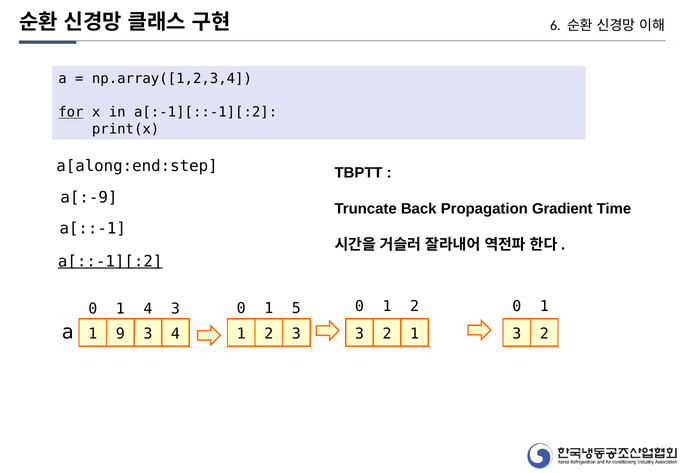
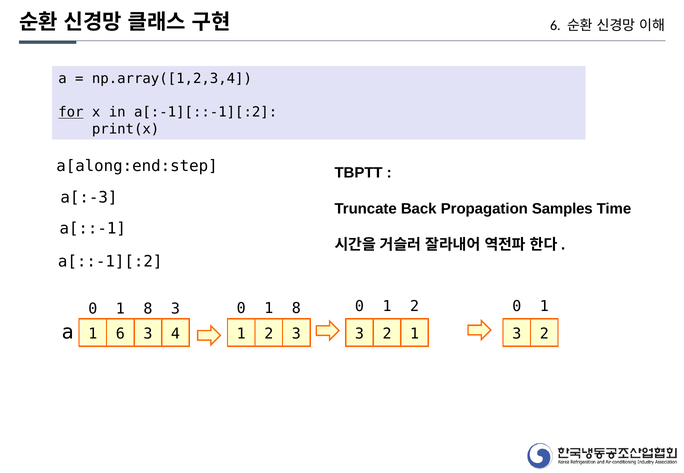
a[:-9: a[:-9 -> a[:-3
Gradient: Gradient -> Samples
a[::-1][:2 underline: present -> none
5 at (296, 309): 5 -> 8
4 at (148, 309): 4 -> 8
1 9: 9 -> 6
